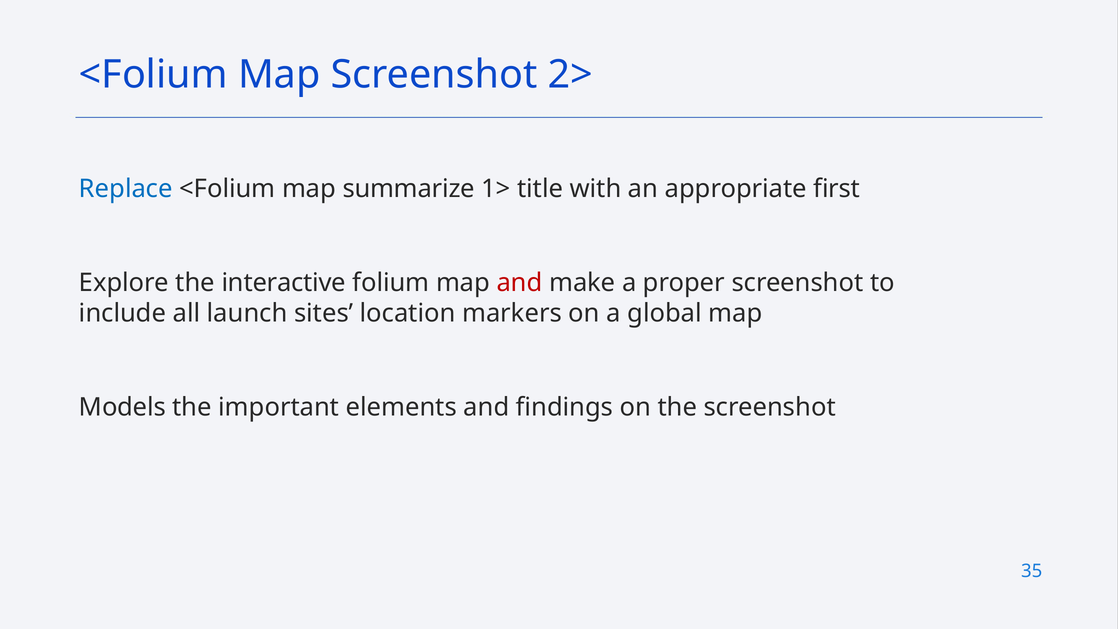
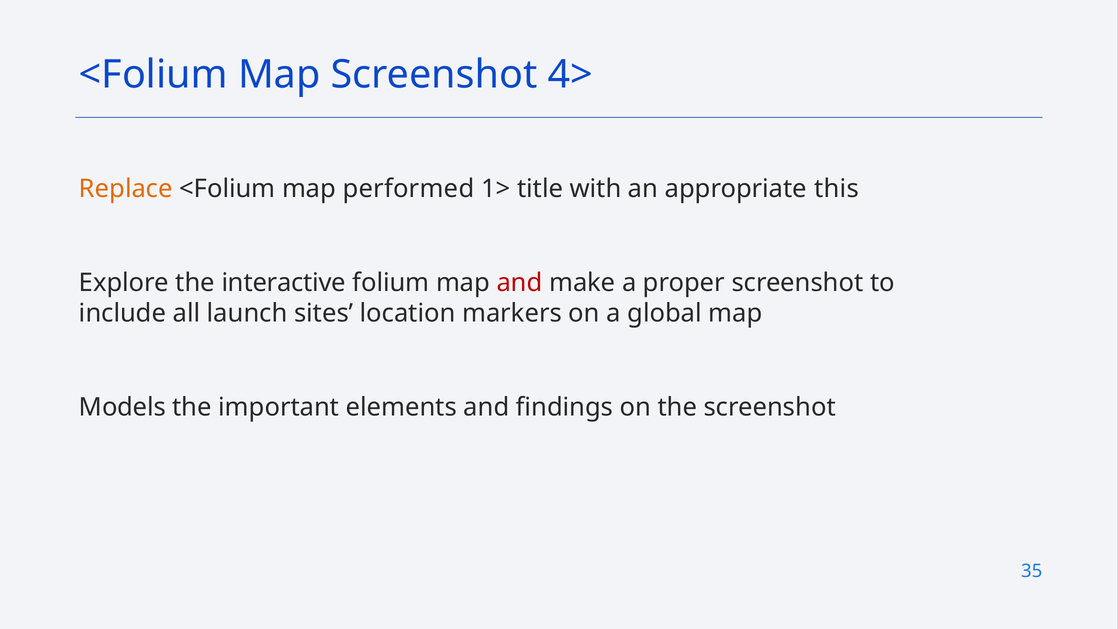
2>: 2> -> 4>
Replace colour: blue -> orange
summarize: summarize -> performed
first: first -> this
